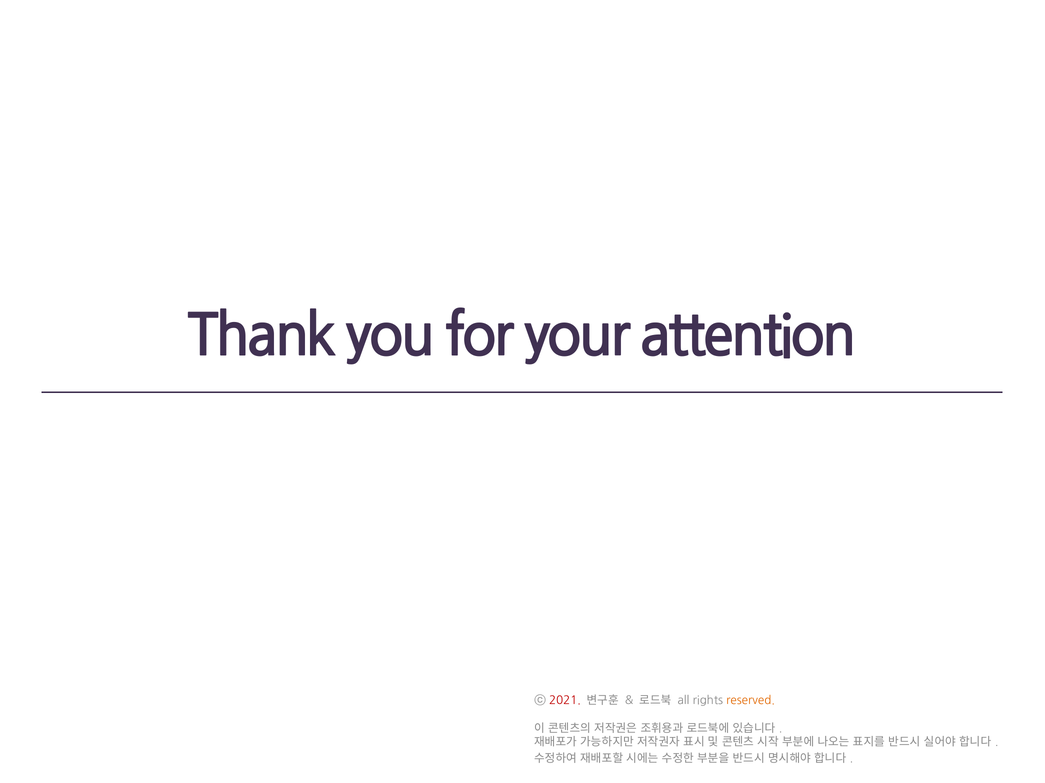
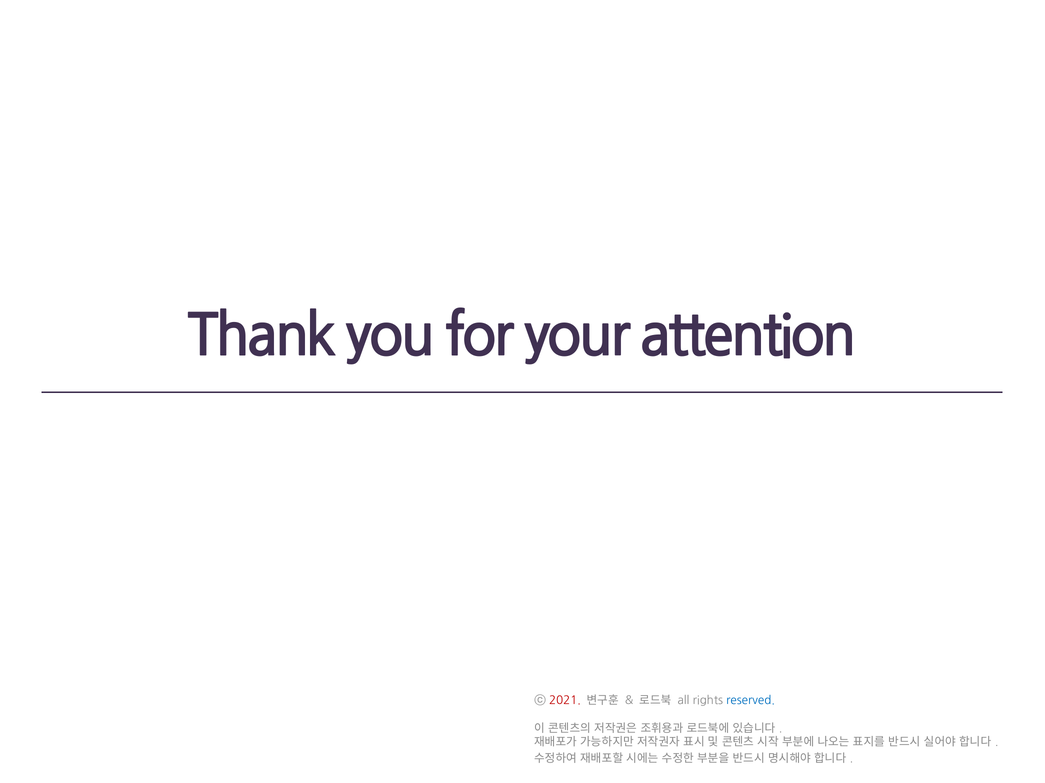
reserved colour: orange -> blue
